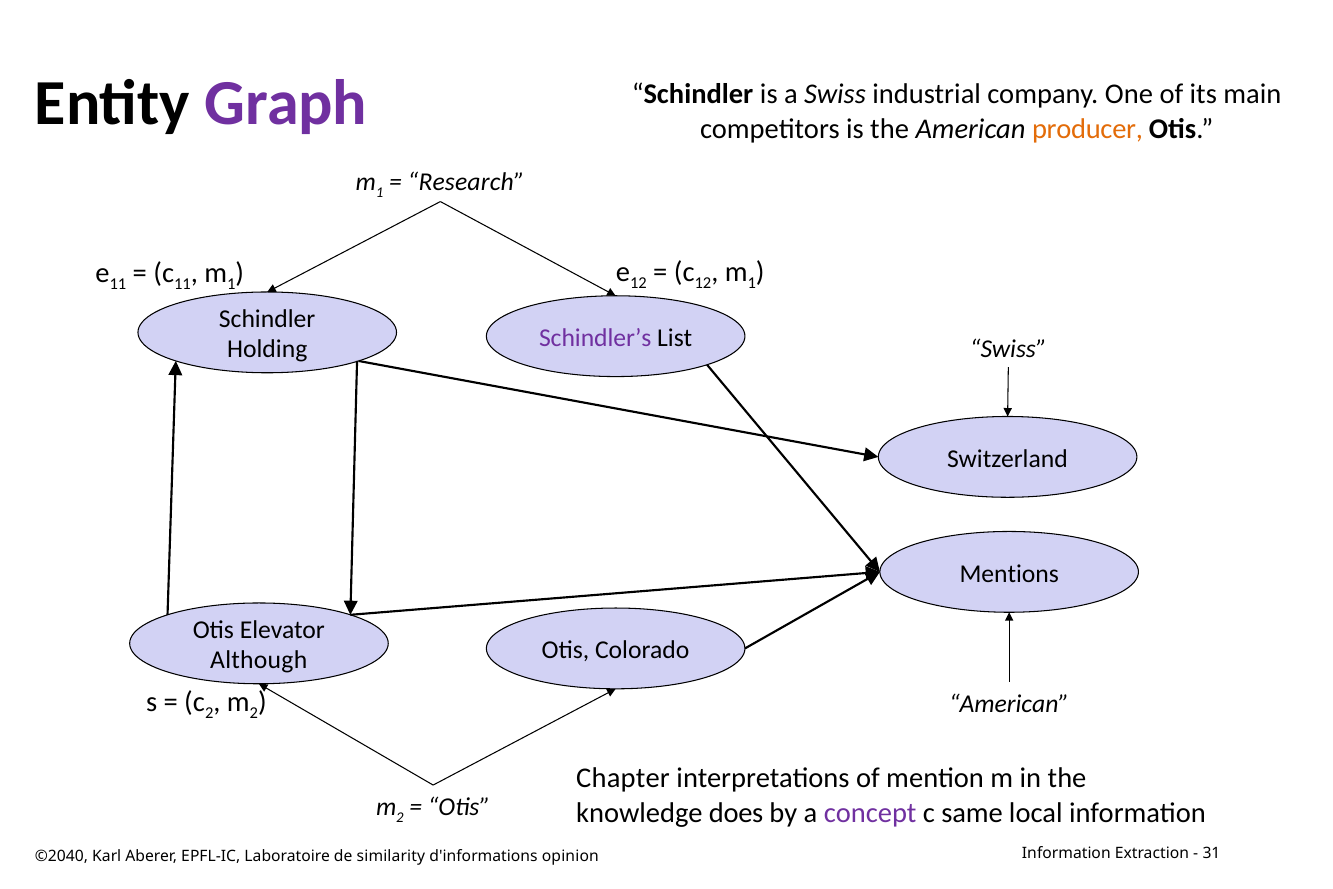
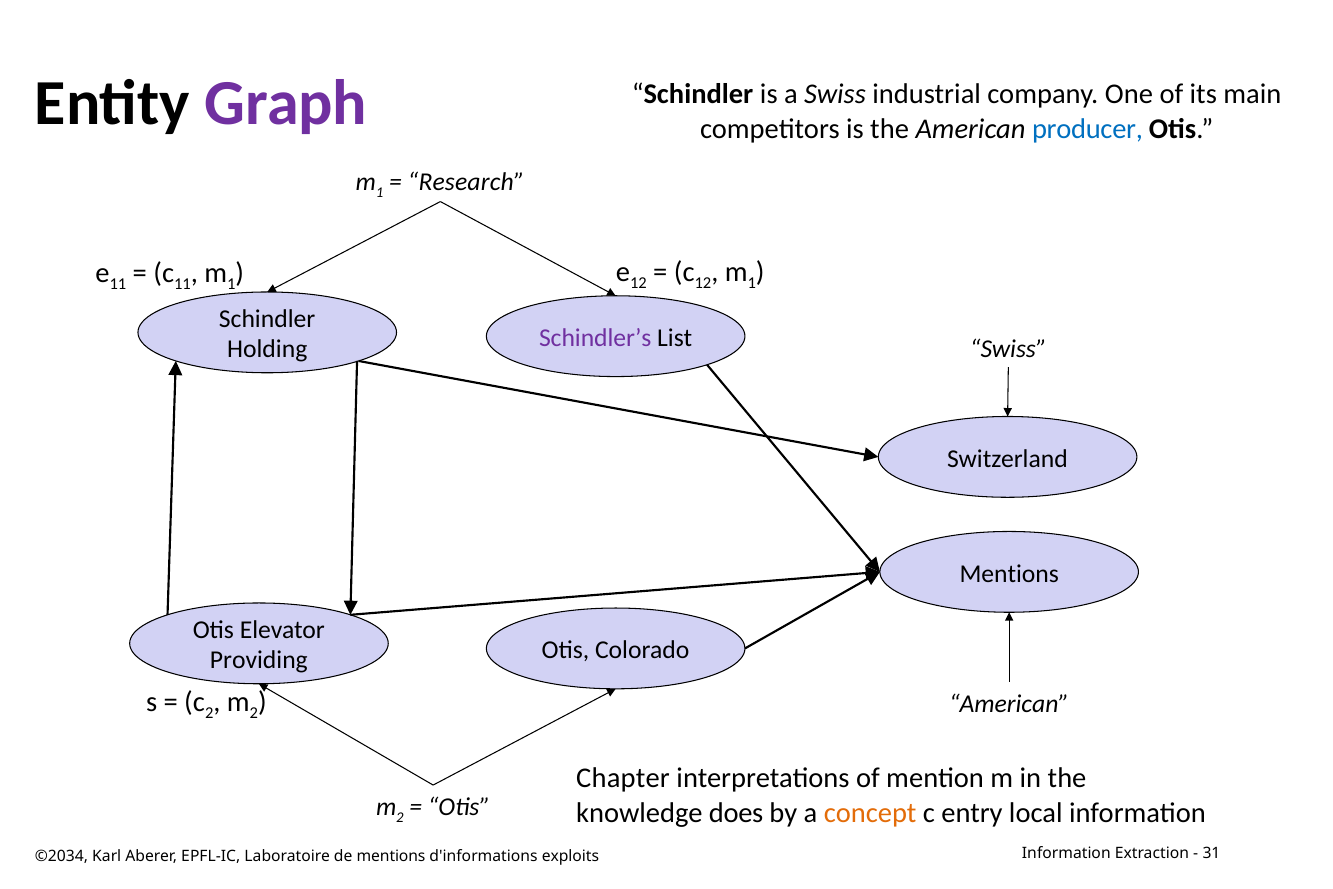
producer colour: orange -> blue
Although: Although -> Providing
concept colour: purple -> orange
same: same -> entry
©2040: ©2040 -> ©2034
de similarity: similarity -> mentions
opinion: opinion -> exploits
